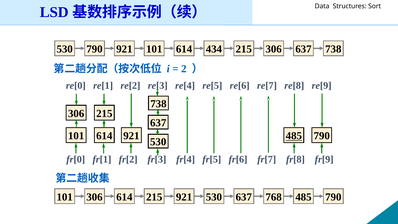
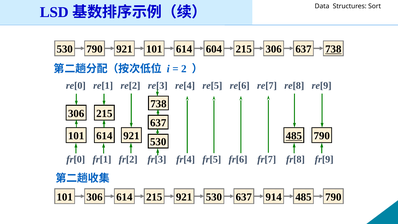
434: 434 -> 604
738 at (333, 49) underline: none -> present
768: 768 -> 914
